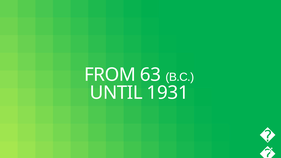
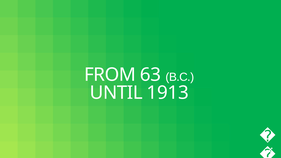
1931: 1931 -> 1913
